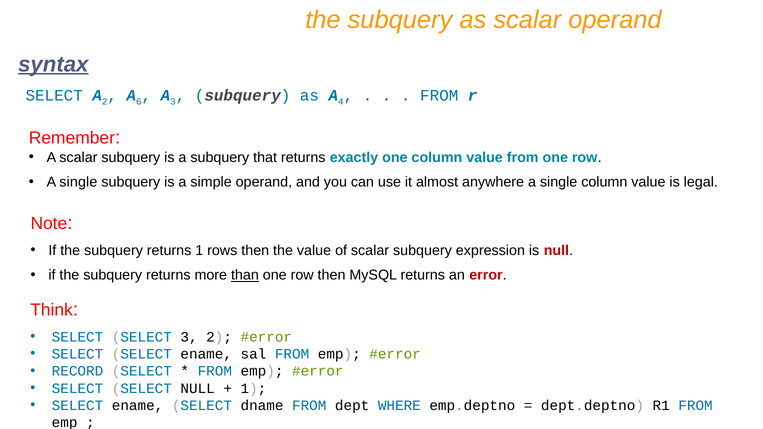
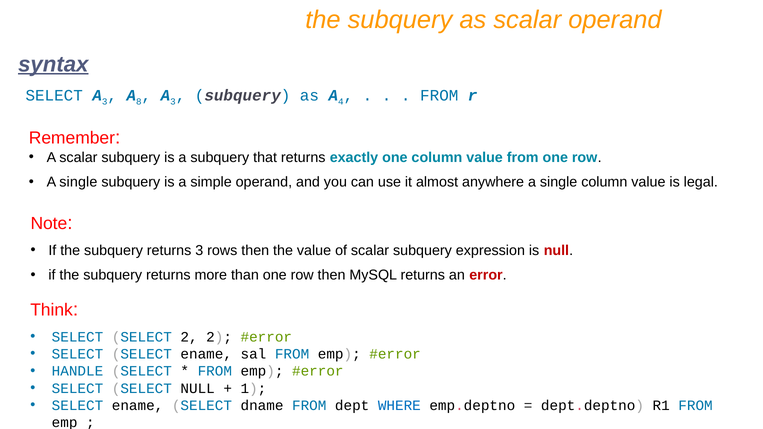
SELECT A 2: 2 -> 3
6: 6 -> 8
returns 1: 1 -> 3
than underline: present -> none
SELECT 3: 3 -> 2
RECORD: RECORD -> HANDLE
